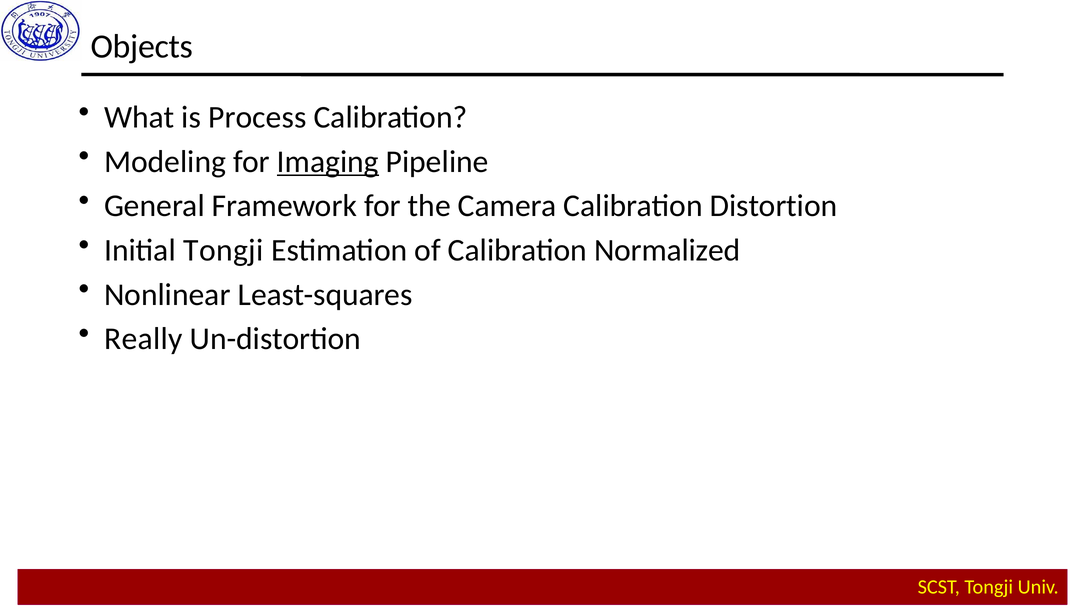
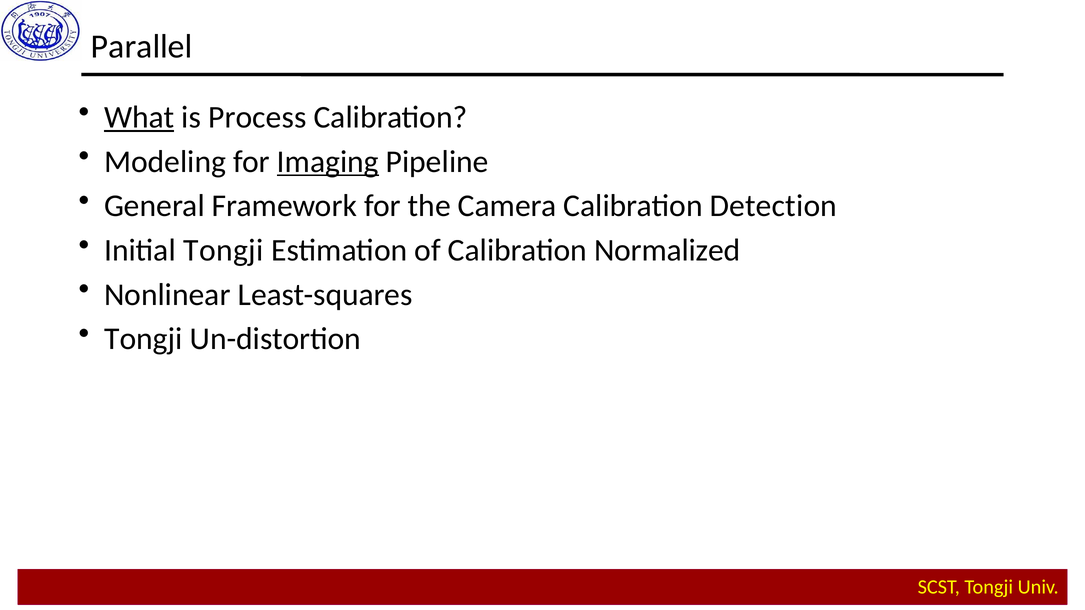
Objects: Objects -> Parallel
What underline: none -> present
Distortion: Distortion -> Detection
Really at (143, 339): Really -> Tongji
